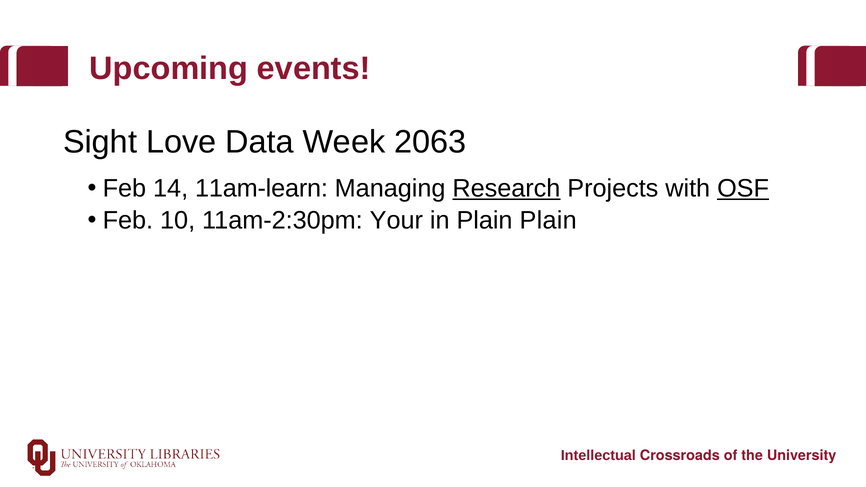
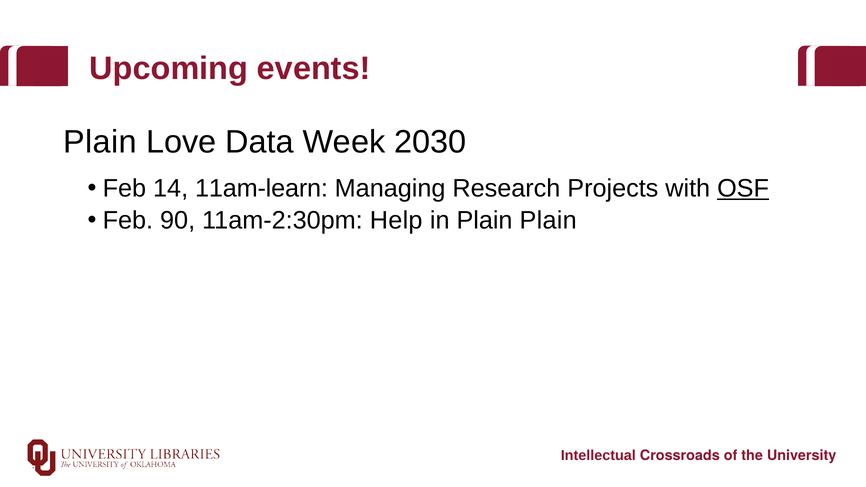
Sight at (100, 142): Sight -> Plain
2063: 2063 -> 2030
Research underline: present -> none
10: 10 -> 90
Your: Your -> Help
